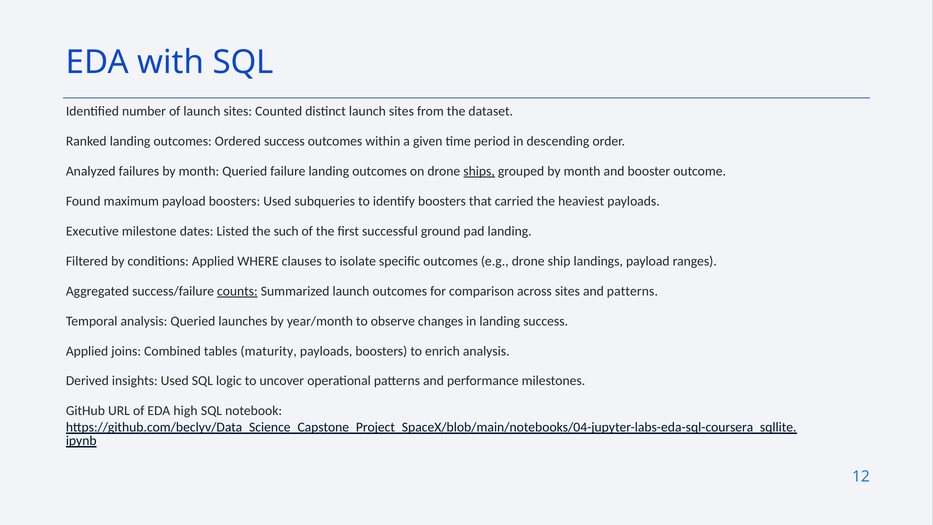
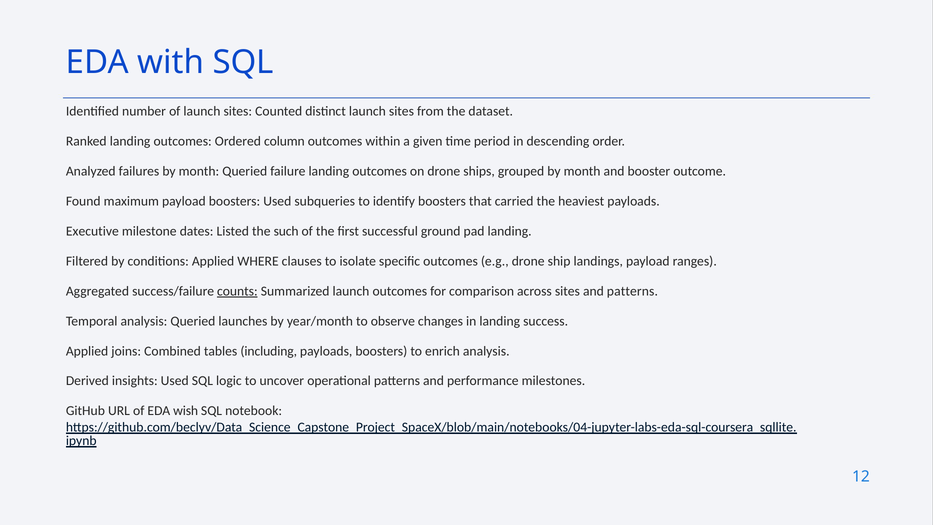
Ordered success: success -> column
ships underline: present -> none
maturity: maturity -> including
high: high -> wish
